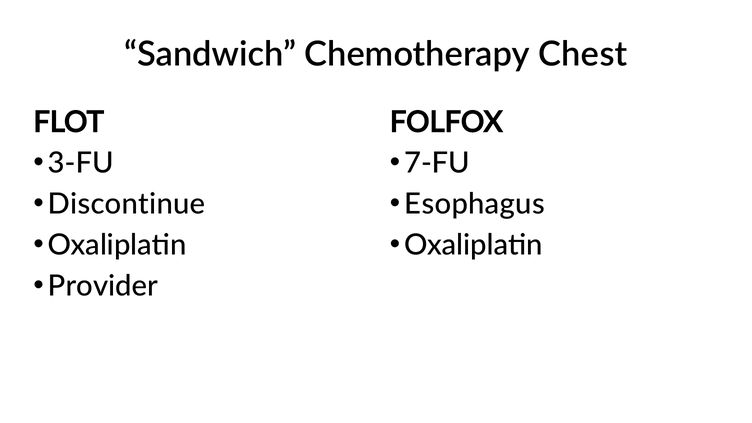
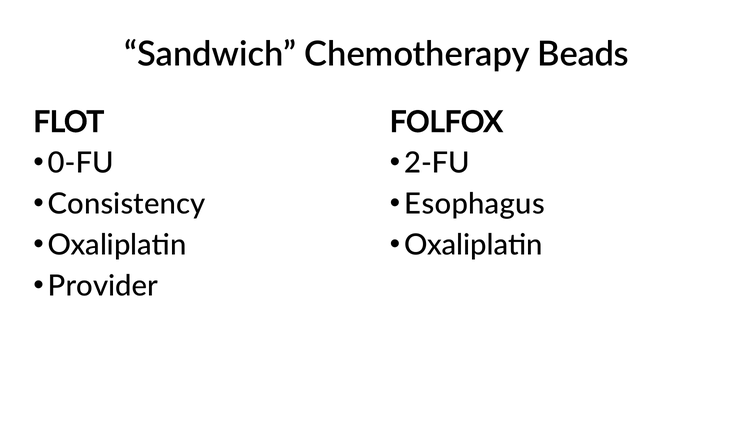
Chest: Chest -> Beads
3-FU: 3-FU -> 0-FU
7-FU: 7-FU -> 2-FU
Discontinue: Discontinue -> Consistency
